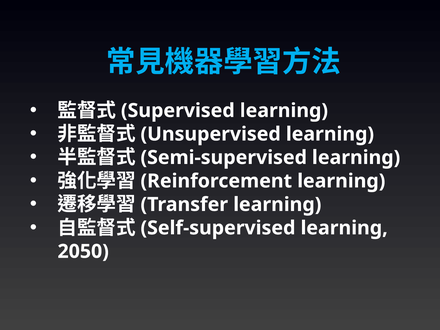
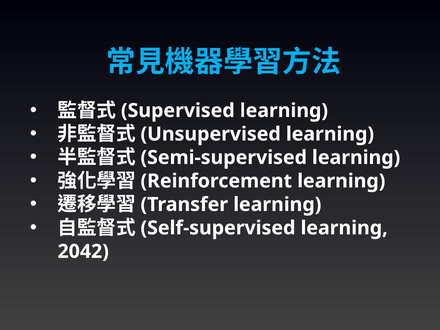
2050: 2050 -> 2042
